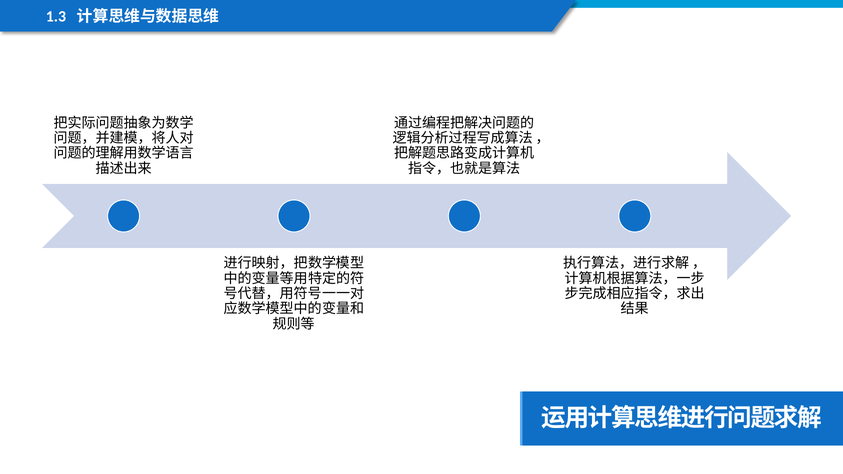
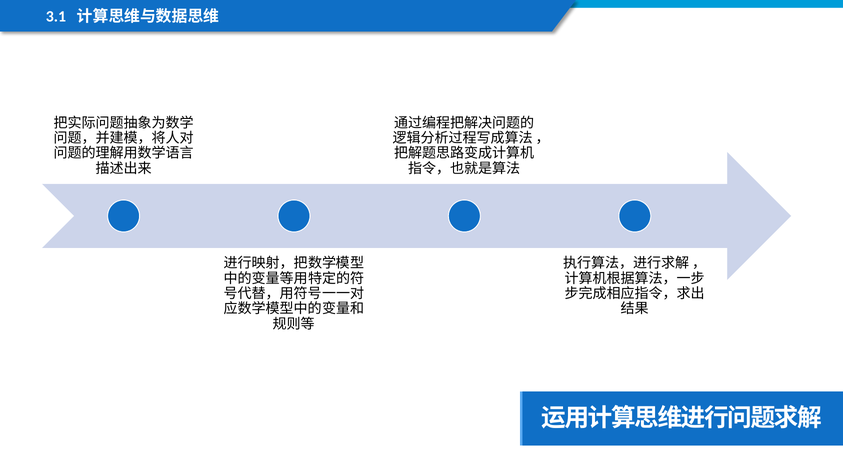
1.3: 1.3 -> 3.1
